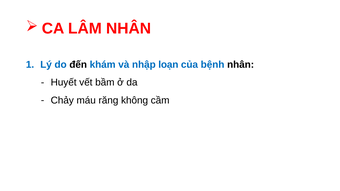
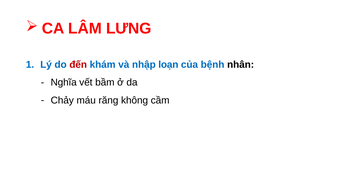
LÂM NHÂN: NHÂN -> LƯNG
đến colour: black -> red
Huyết: Huyết -> Nghĩa
